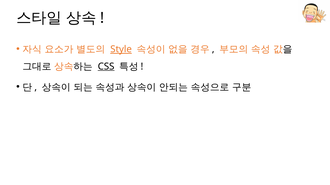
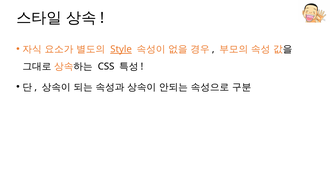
CSS underline: present -> none
